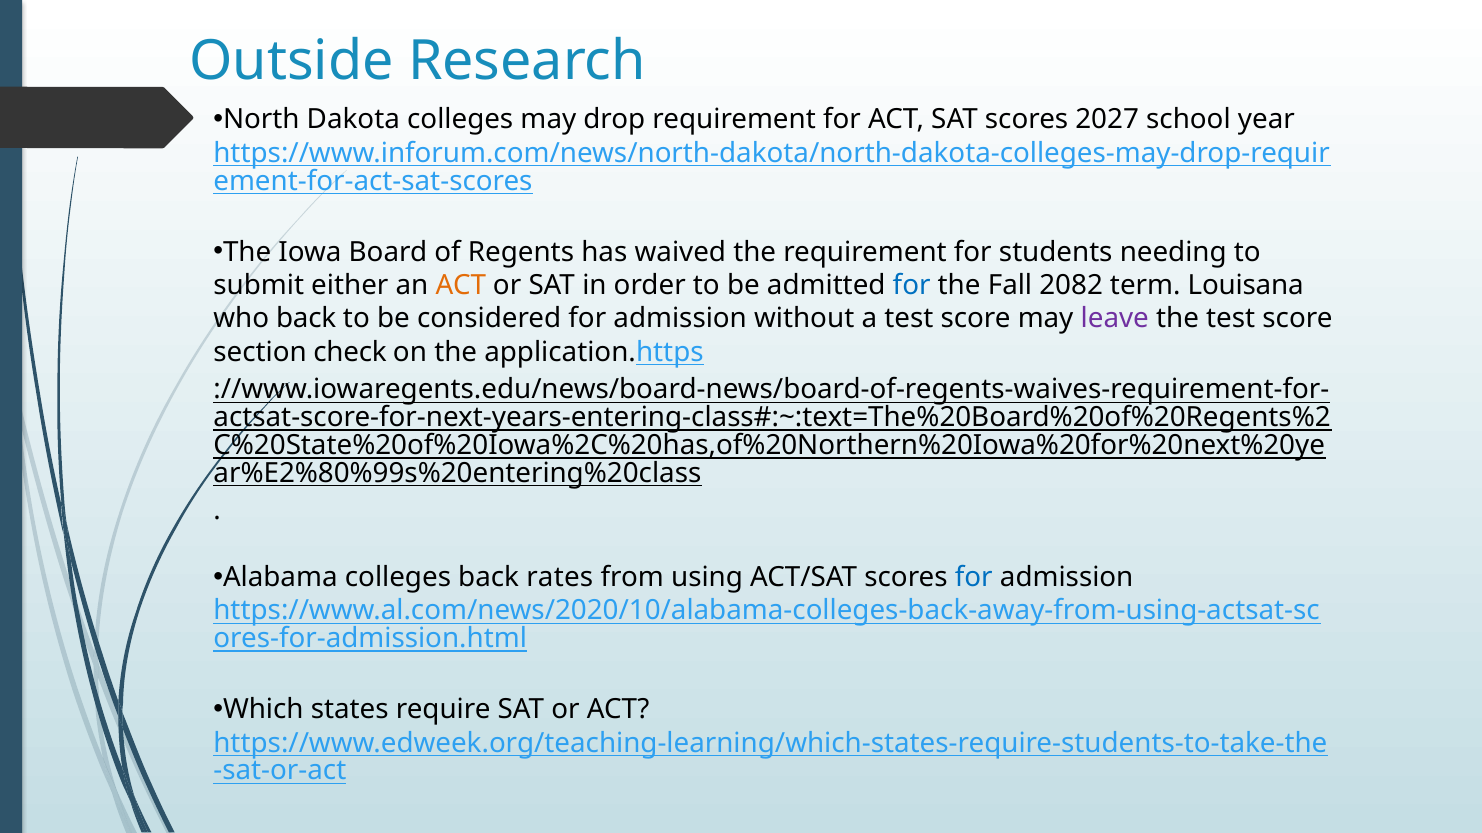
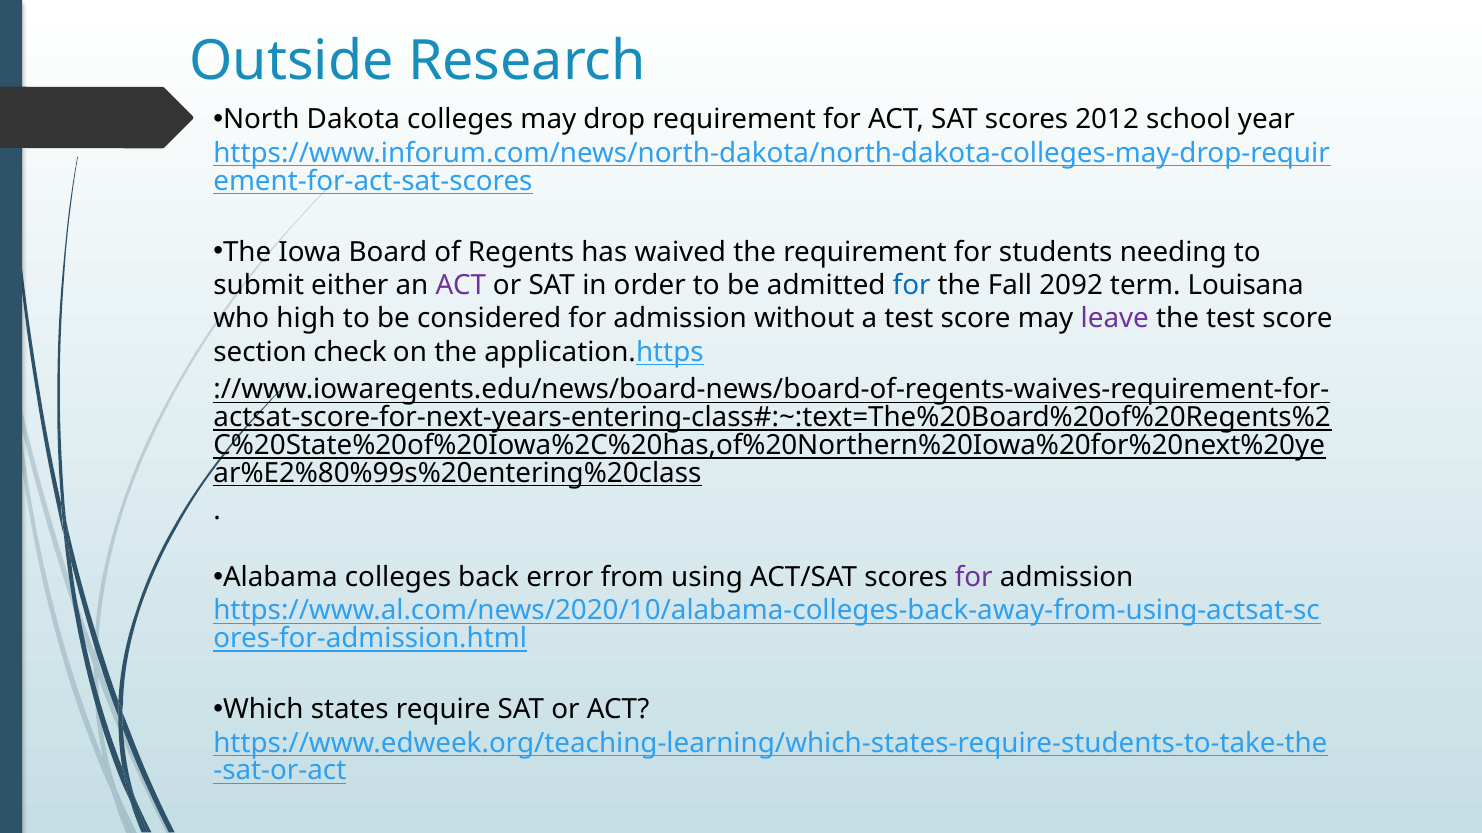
2027: 2027 -> 2012
ACT at (461, 286) colour: orange -> purple
2082: 2082 -> 2092
who back: back -> high
rates: rates -> error
for at (974, 578) colour: blue -> purple
